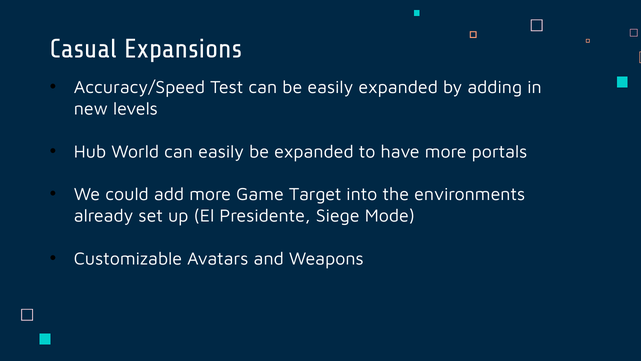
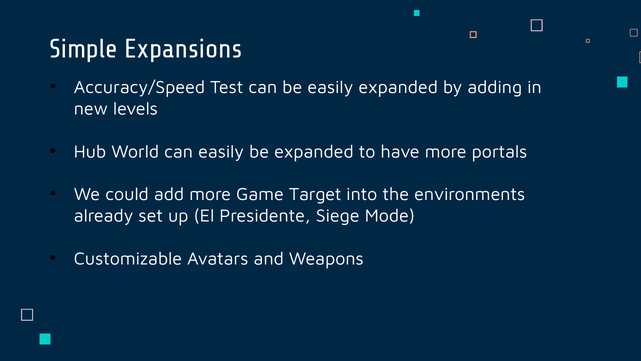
Casual: Casual -> Simple
